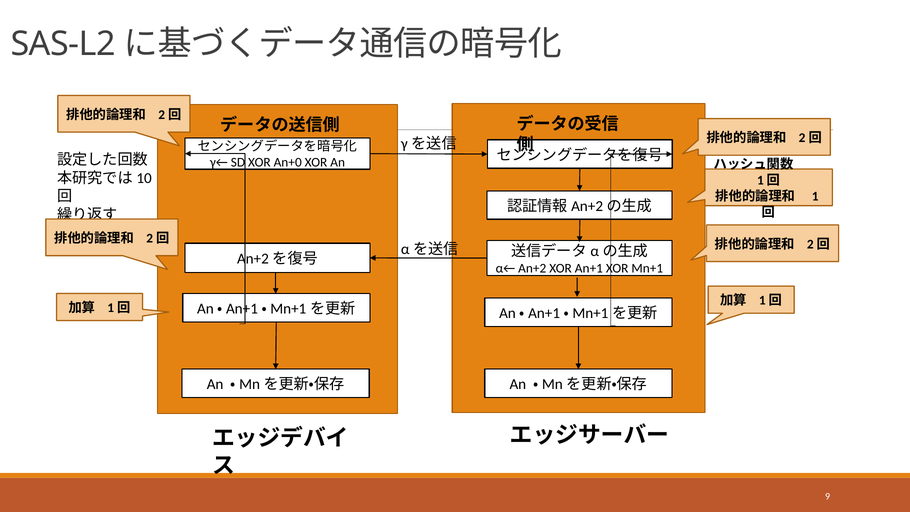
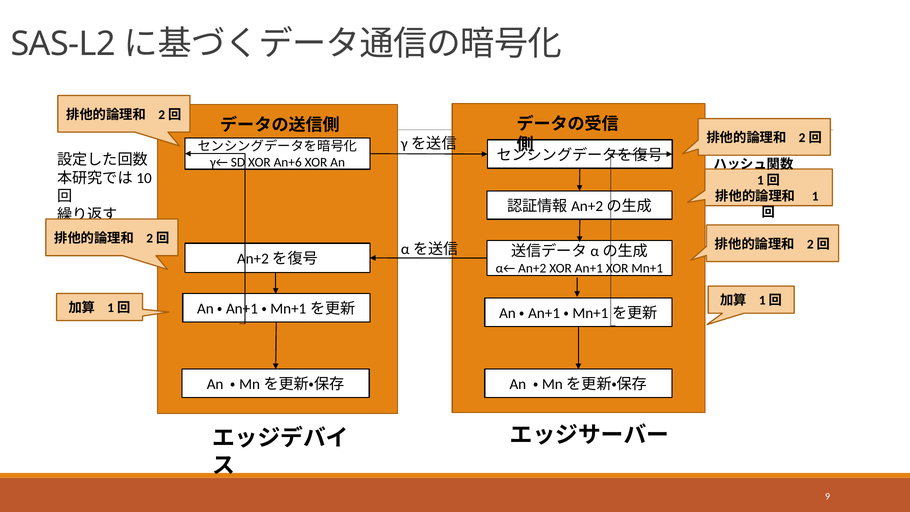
An+0: An+0 -> An+6
